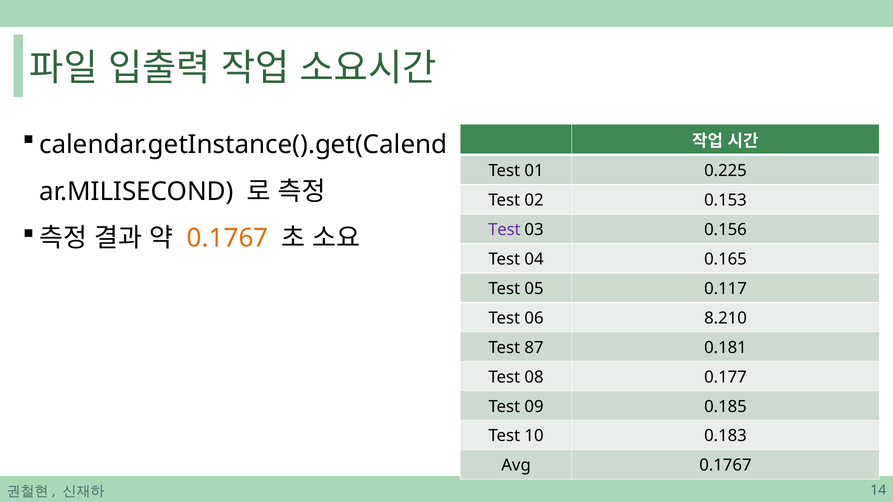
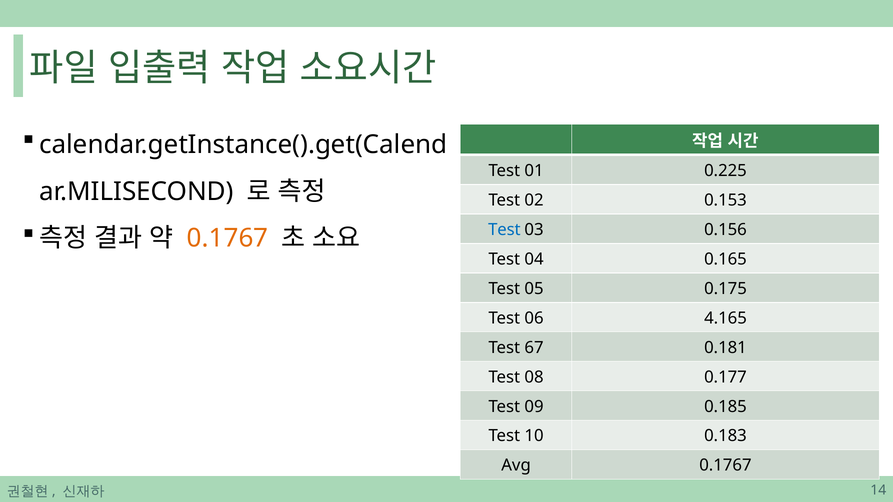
Test at (504, 230) colour: purple -> blue
0.117: 0.117 -> 0.175
8.210: 8.210 -> 4.165
87: 87 -> 67
